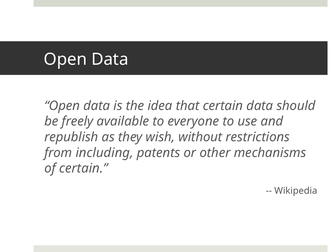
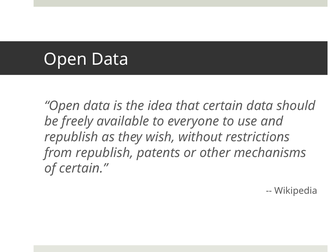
from including: including -> republish
